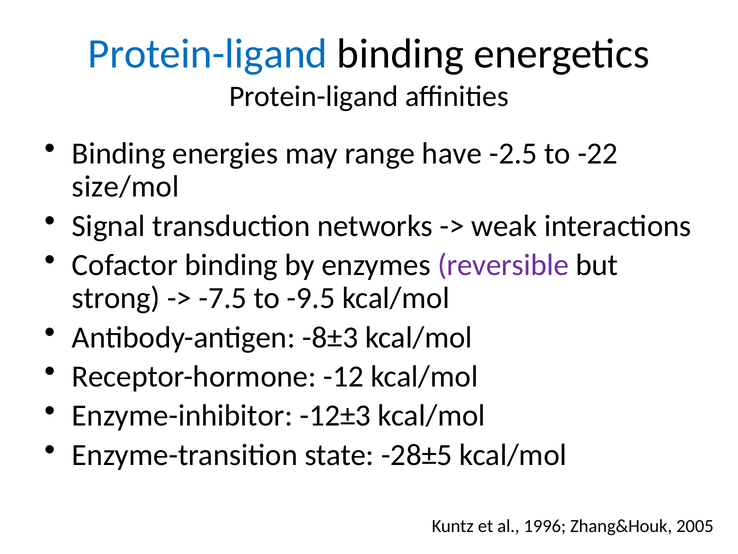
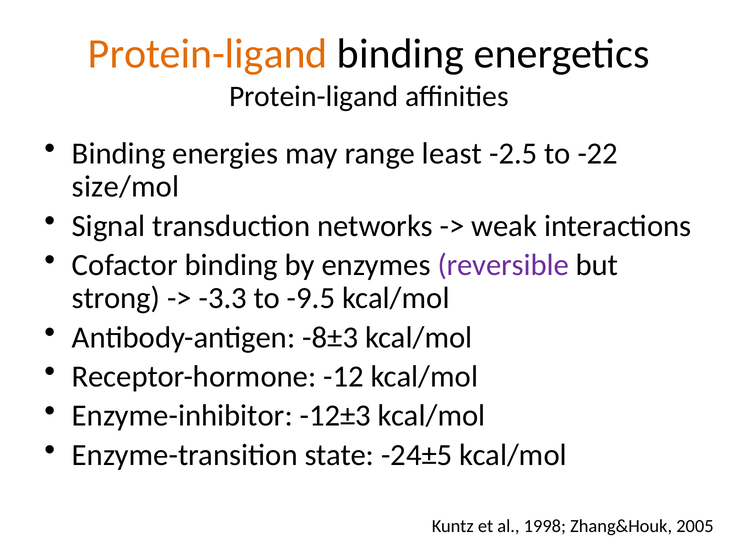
Protein-ligand at (208, 54) colour: blue -> orange
have: have -> least
-7.5: -7.5 -> -3.3
-28±5: -28±5 -> -24±5
1996: 1996 -> 1998
